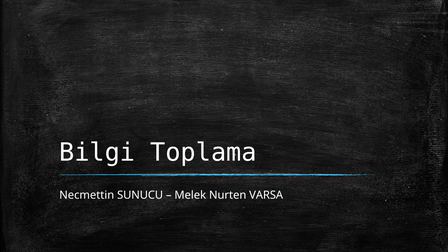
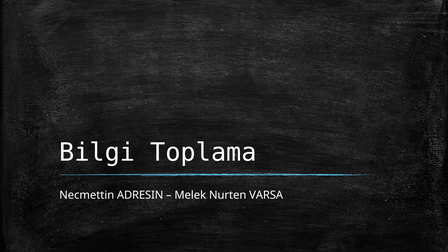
SUNUCU: SUNUCU -> ADRESIN
